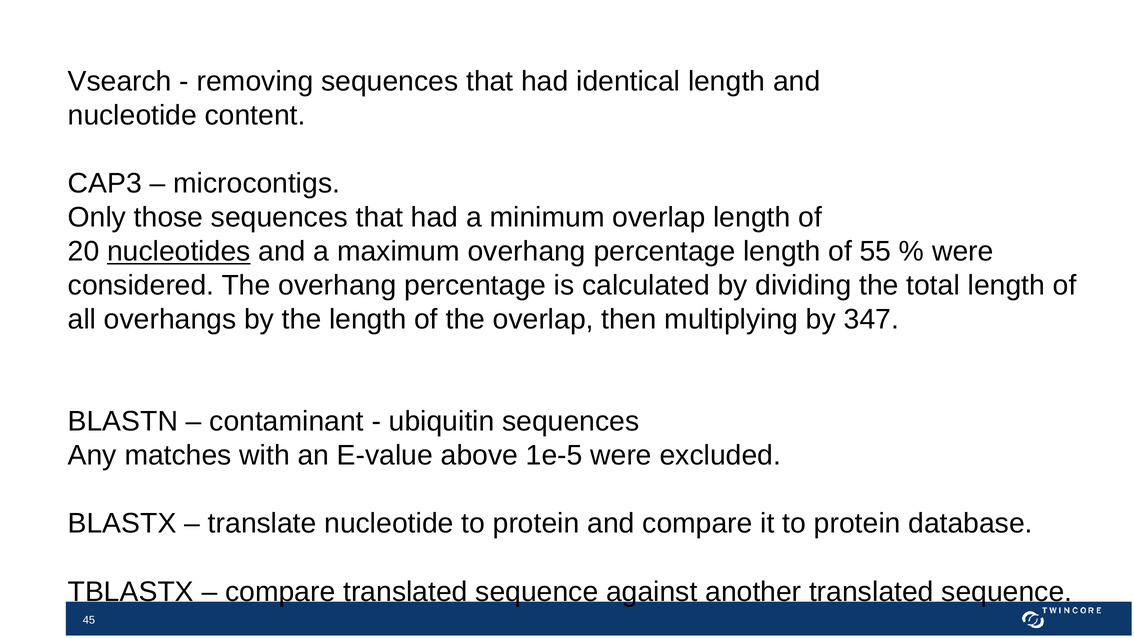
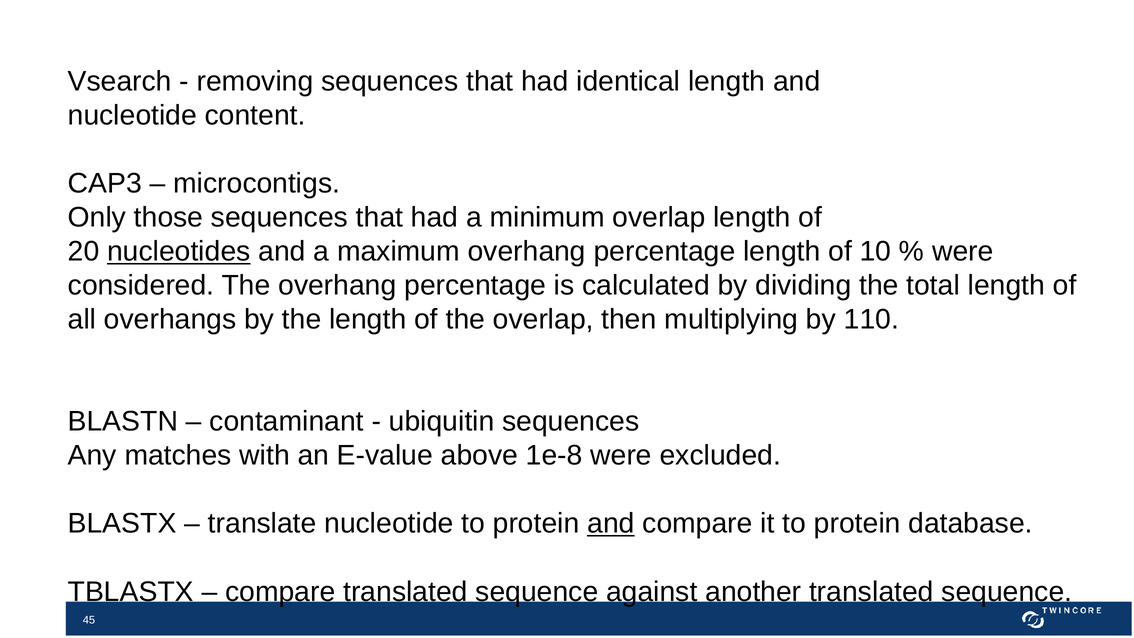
55: 55 -> 10
347: 347 -> 110
1e-5: 1e-5 -> 1e-8
and at (611, 524) underline: none -> present
